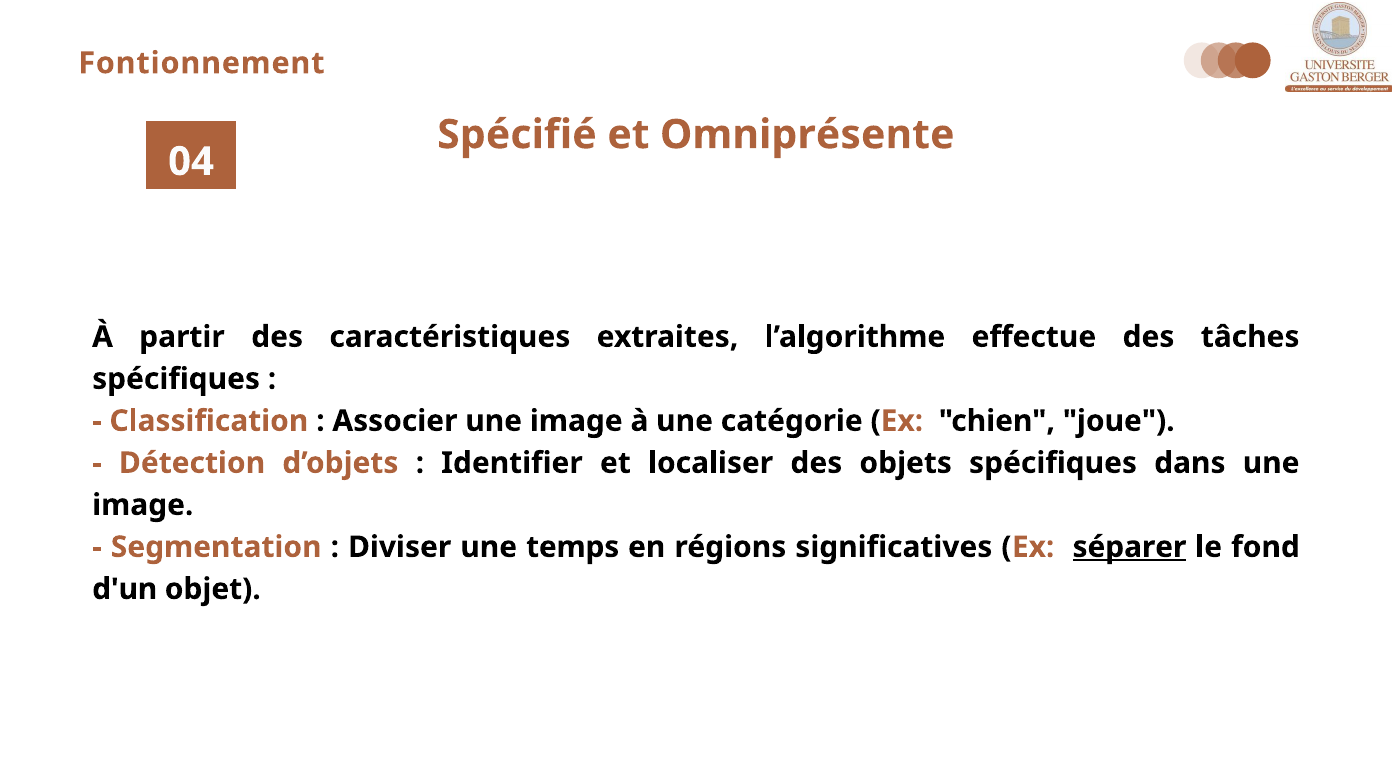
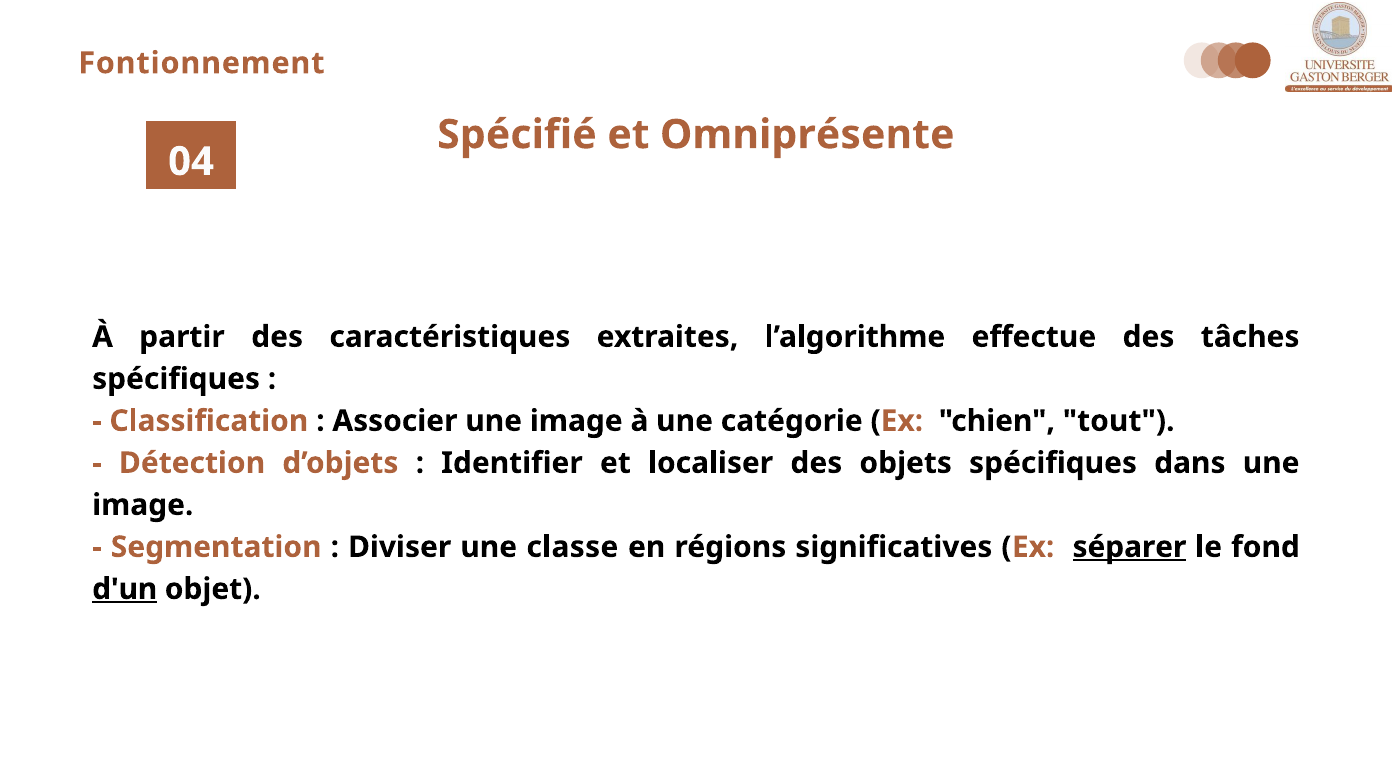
joue: joue -> tout
temps: temps -> classe
d'un underline: none -> present
